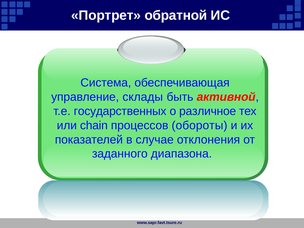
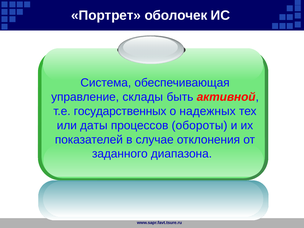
обратной: обратной -> оболочек
различное: различное -> надежных
chain: chain -> даты
